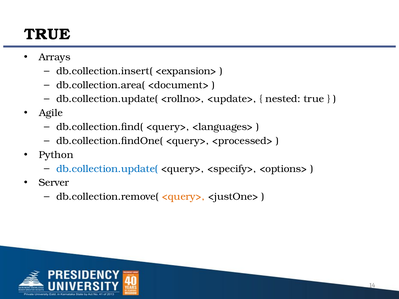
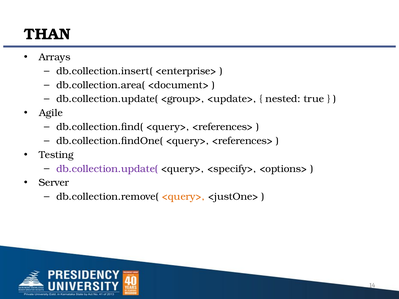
TRUE at (47, 34): TRUE -> THAN
<expansion>: <expansion> -> <enterprise>
<rollno>: <rollno> -> <group>
db.collection.find( <query> <languages>: <languages> -> <references>
db.collection.findOne( <query> <processed>: <processed> -> <references>
Python: Python -> Testing
db.collection.update( at (107, 169) colour: blue -> purple
